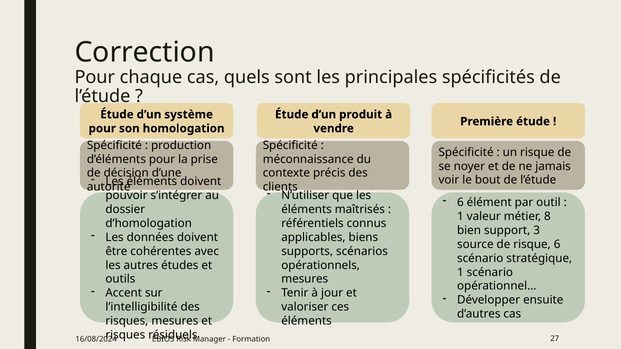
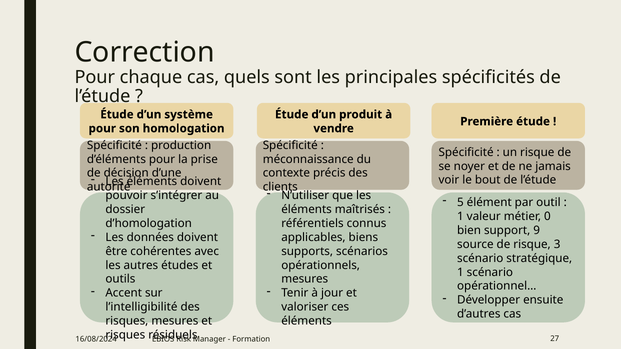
6 at (460, 203): 6 -> 5
8: 8 -> 0
3: 3 -> 9
risque 6: 6 -> 3
